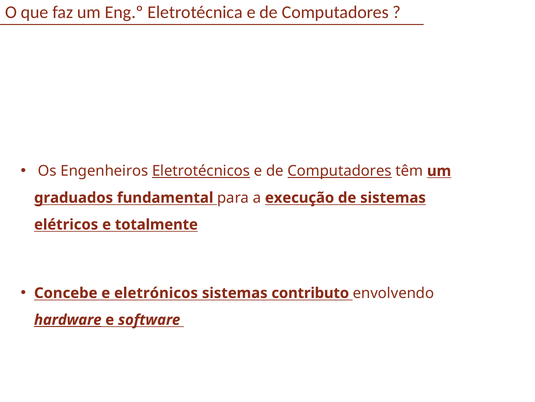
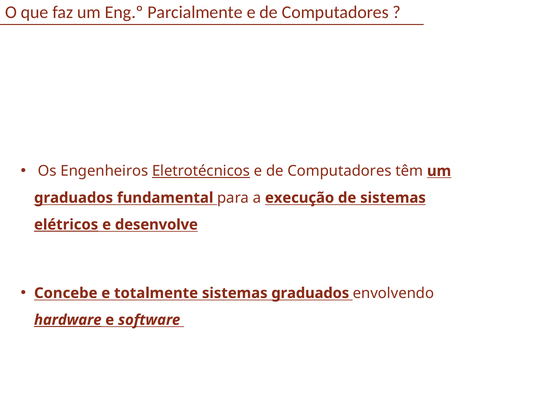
Eletrotécnica: Eletrotécnica -> Parcialmente
Computadores at (340, 171) underline: present -> none
elétricos underline: none -> present
totalmente: totalmente -> desenvolve
eletrónicos: eletrónicos -> totalmente
sistemas contributo: contributo -> graduados
